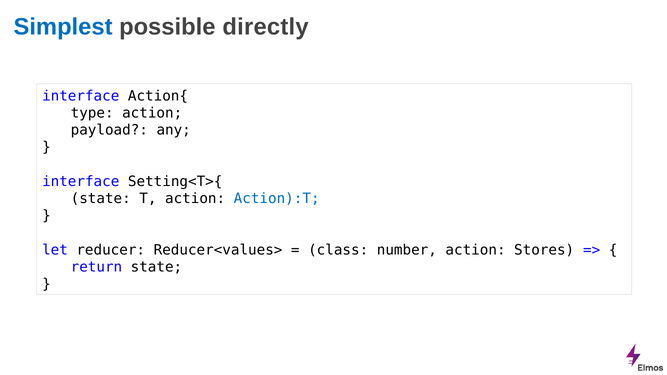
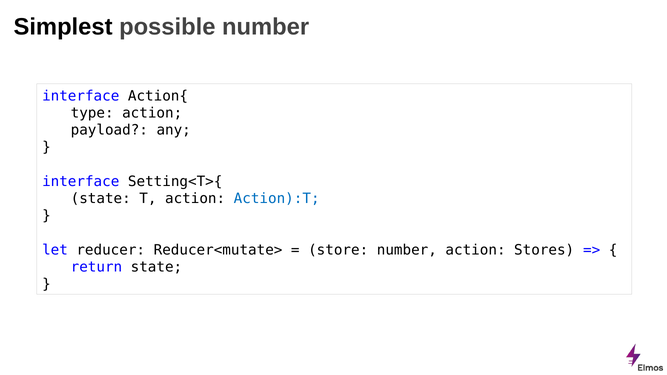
Simplest colour: blue -> black
possible directly: directly -> number
Reducer<values>: Reducer<values> -> Reducer<mutate>
class: class -> store
